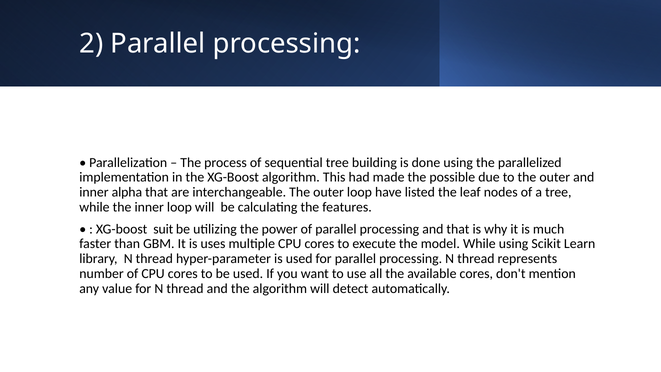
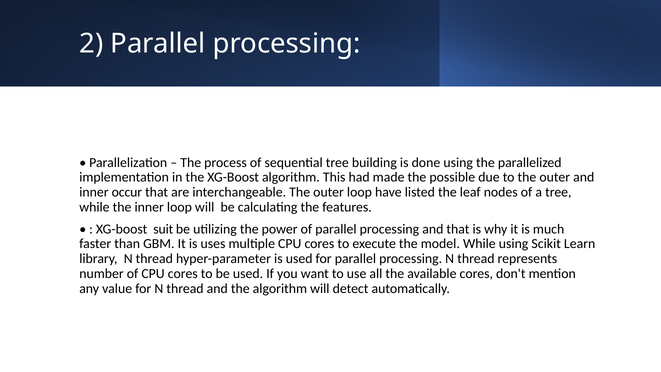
alpha: alpha -> occur
